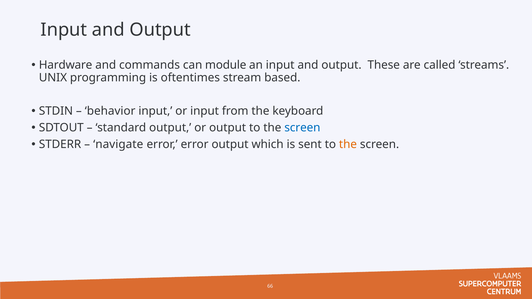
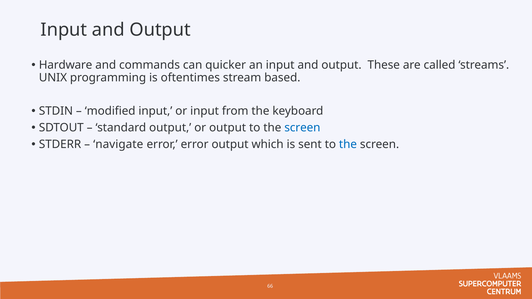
module: module -> quicker
behavior: behavior -> modified
the at (348, 145) colour: orange -> blue
